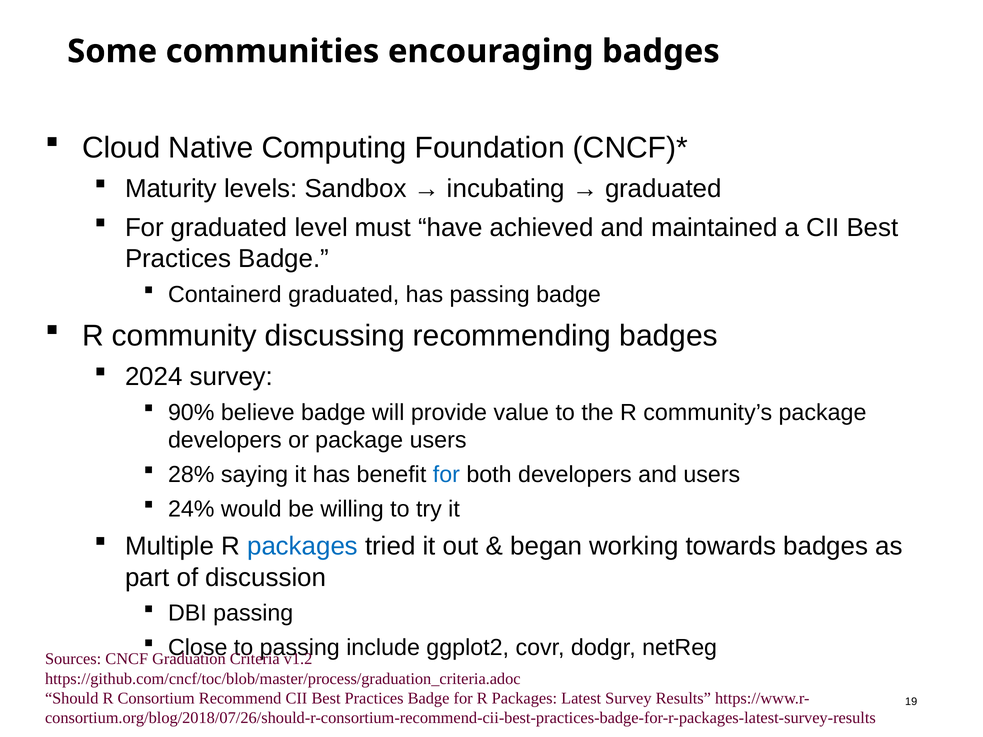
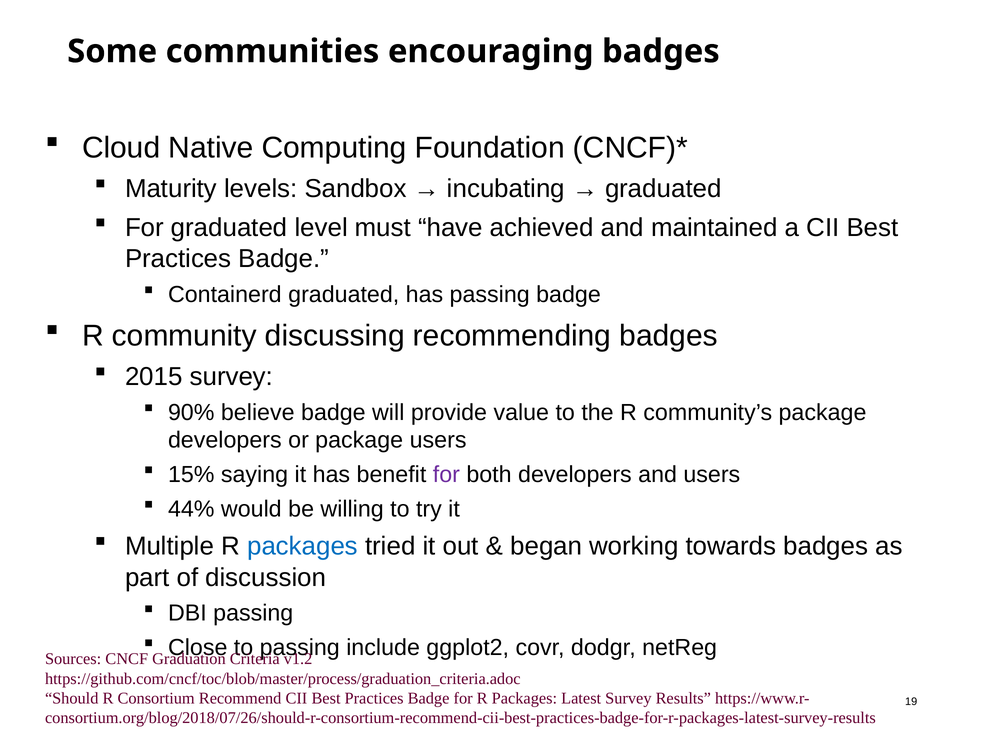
2024: 2024 -> 2015
28%: 28% -> 15%
for at (446, 475) colour: blue -> purple
24%: 24% -> 44%
